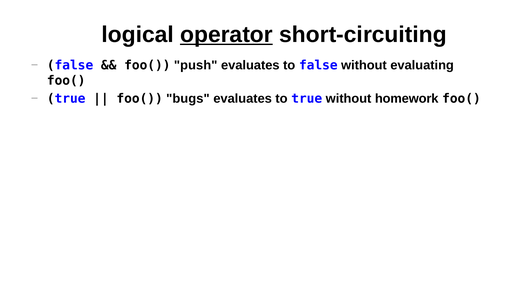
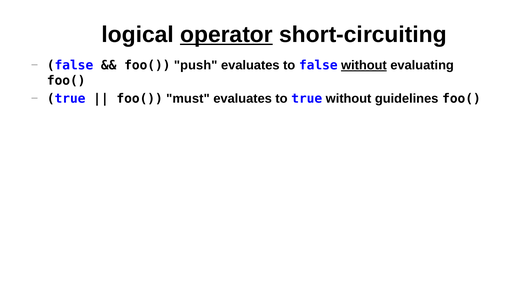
without at (364, 65) underline: none -> present
bugs: bugs -> must
homework: homework -> guidelines
